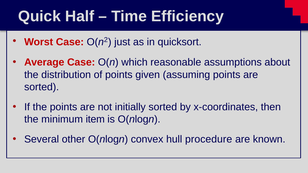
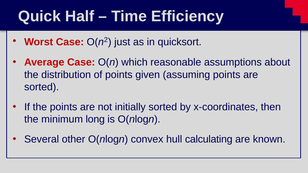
item: item -> long
procedure: procedure -> calculating
